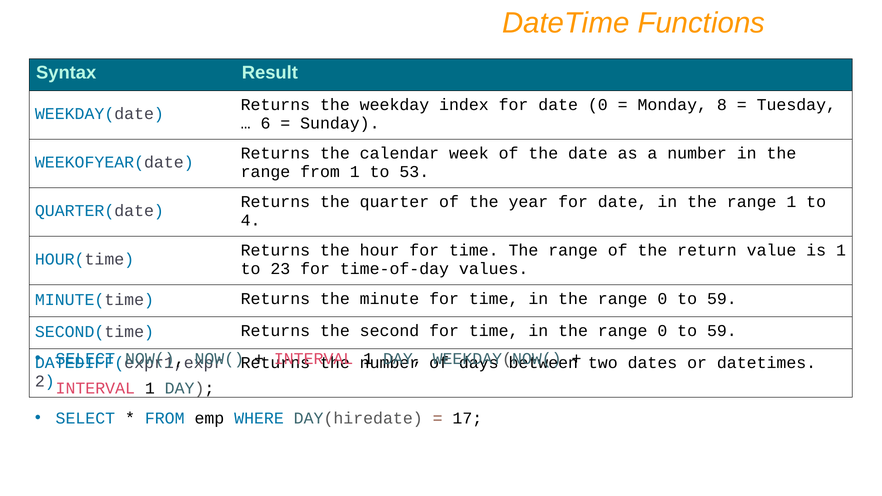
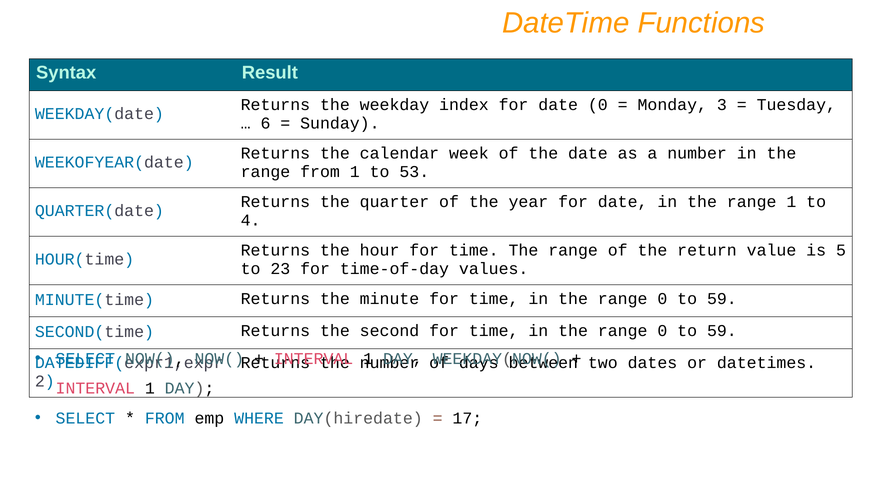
8: 8 -> 3
is 1: 1 -> 5
